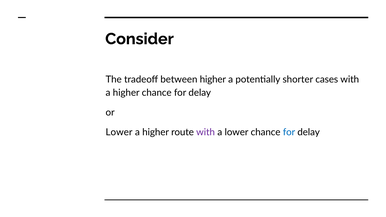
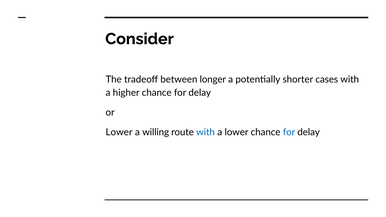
between higher: higher -> longer
higher at (156, 132): higher -> willing
with at (206, 132) colour: purple -> blue
